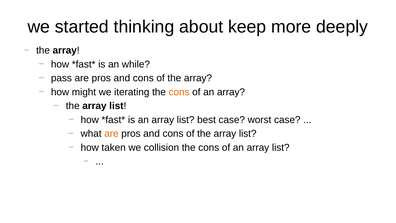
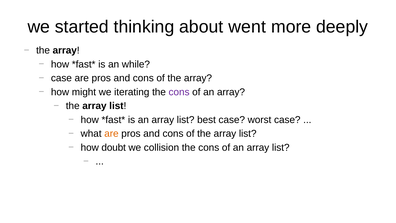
keep: keep -> went
pass at (61, 78): pass -> case
cons at (179, 92) colour: orange -> purple
taken: taken -> doubt
